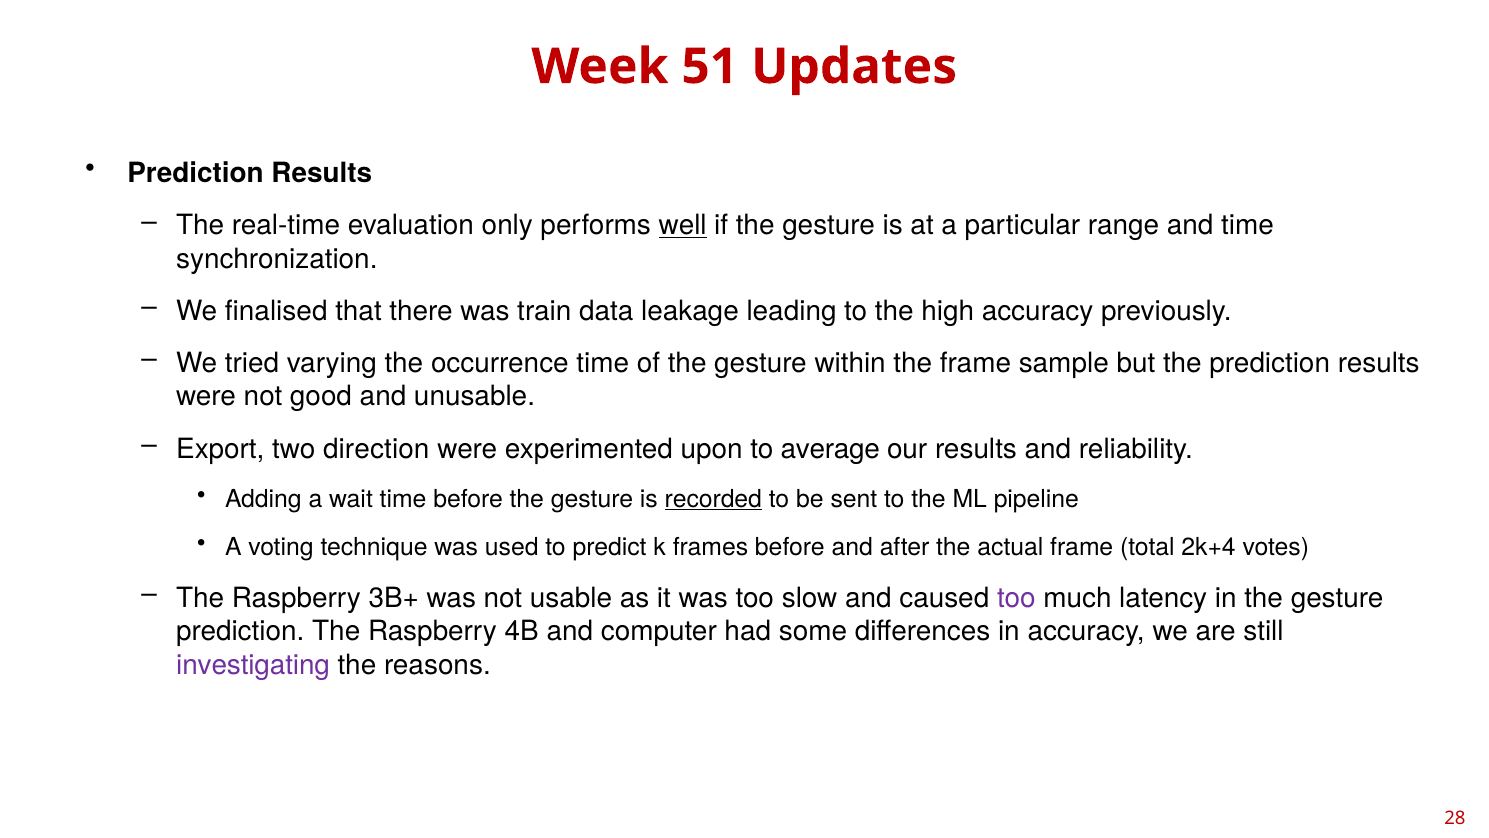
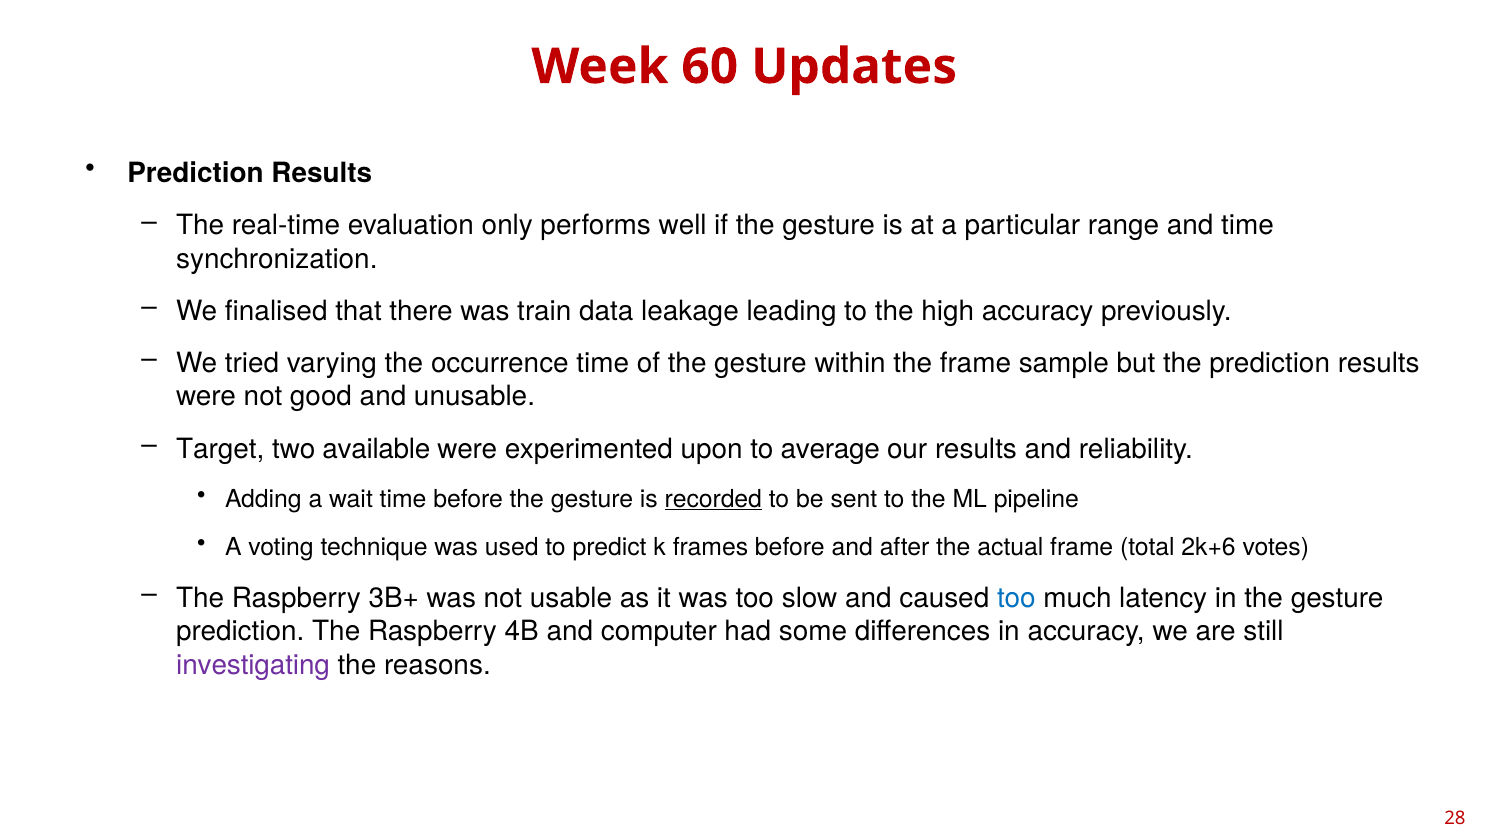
51: 51 -> 60
well underline: present -> none
Export: Export -> Target
direction: direction -> available
2k+4: 2k+4 -> 2k+6
too at (1016, 598) colour: purple -> blue
